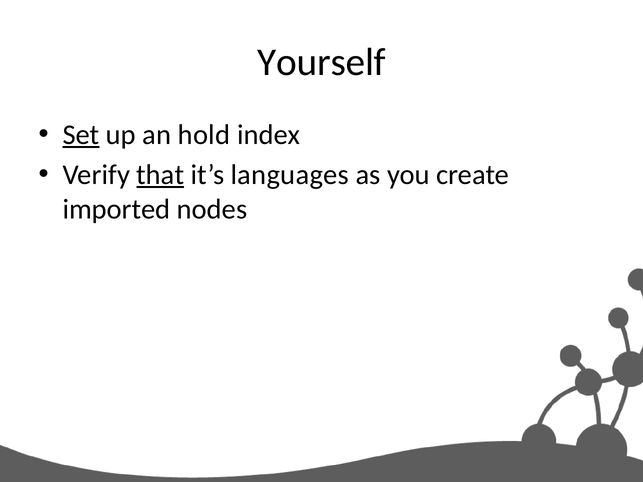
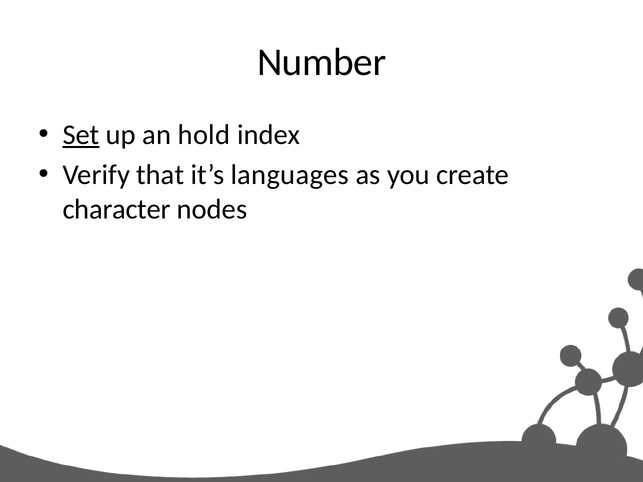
Yourself: Yourself -> Number
that underline: present -> none
imported: imported -> character
